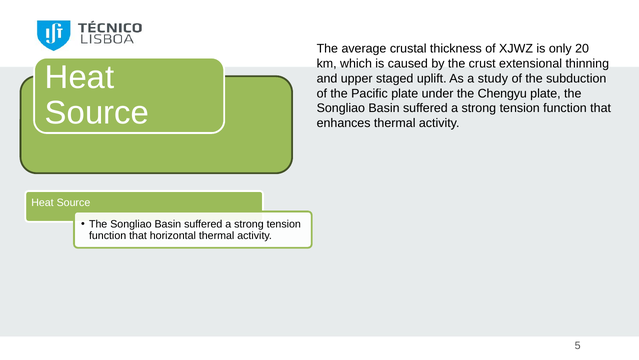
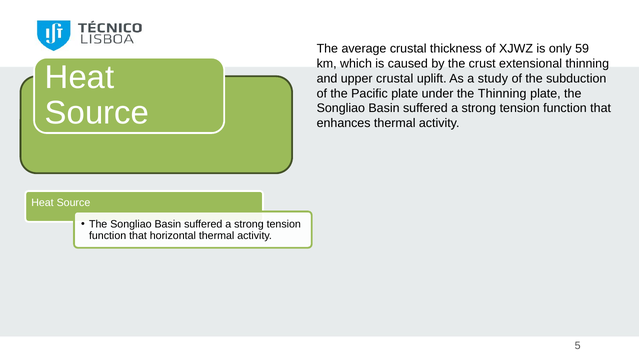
20: 20 -> 59
upper staged: staged -> crustal
the Chengyu: Chengyu -> Thinning
